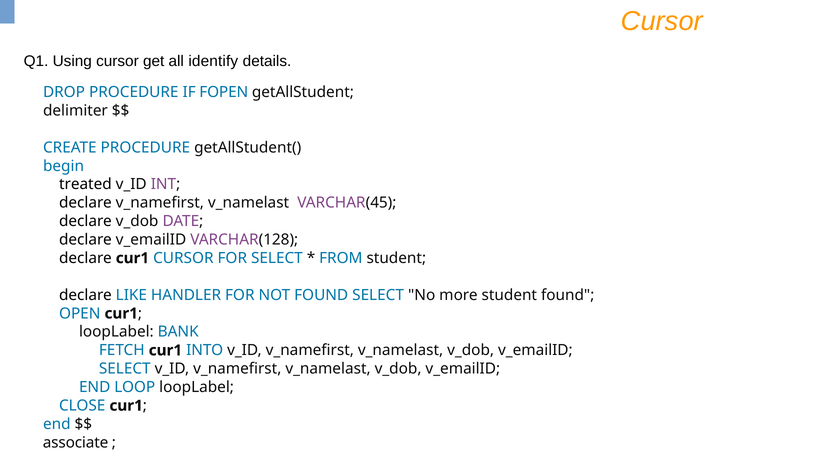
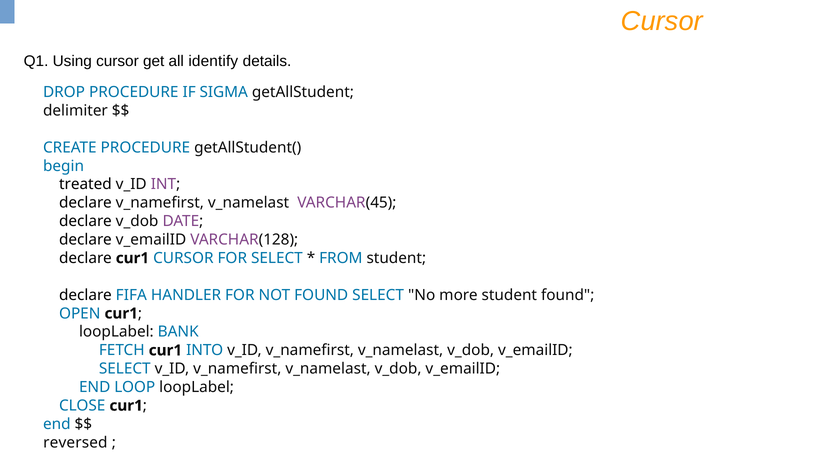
FOPEN: FOPEN -> SIGMA
LIKE: LIKE -> FIFA
associate: associate -> reversed
